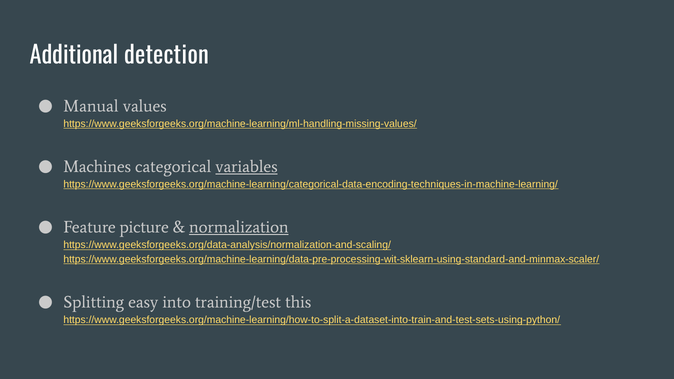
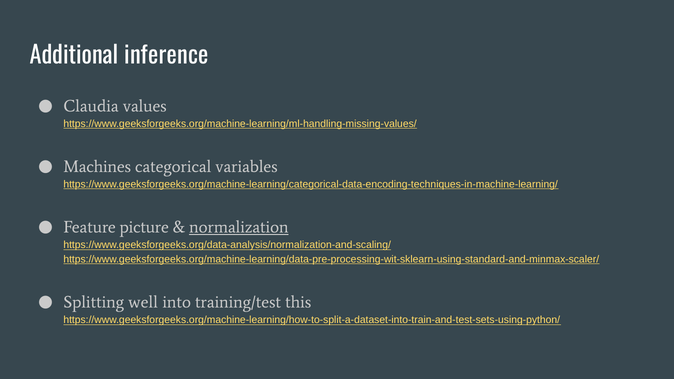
detection: detection -> inference
Manual: Manual -> Claudia
variables underline: present -> none
easy: easy -> well
